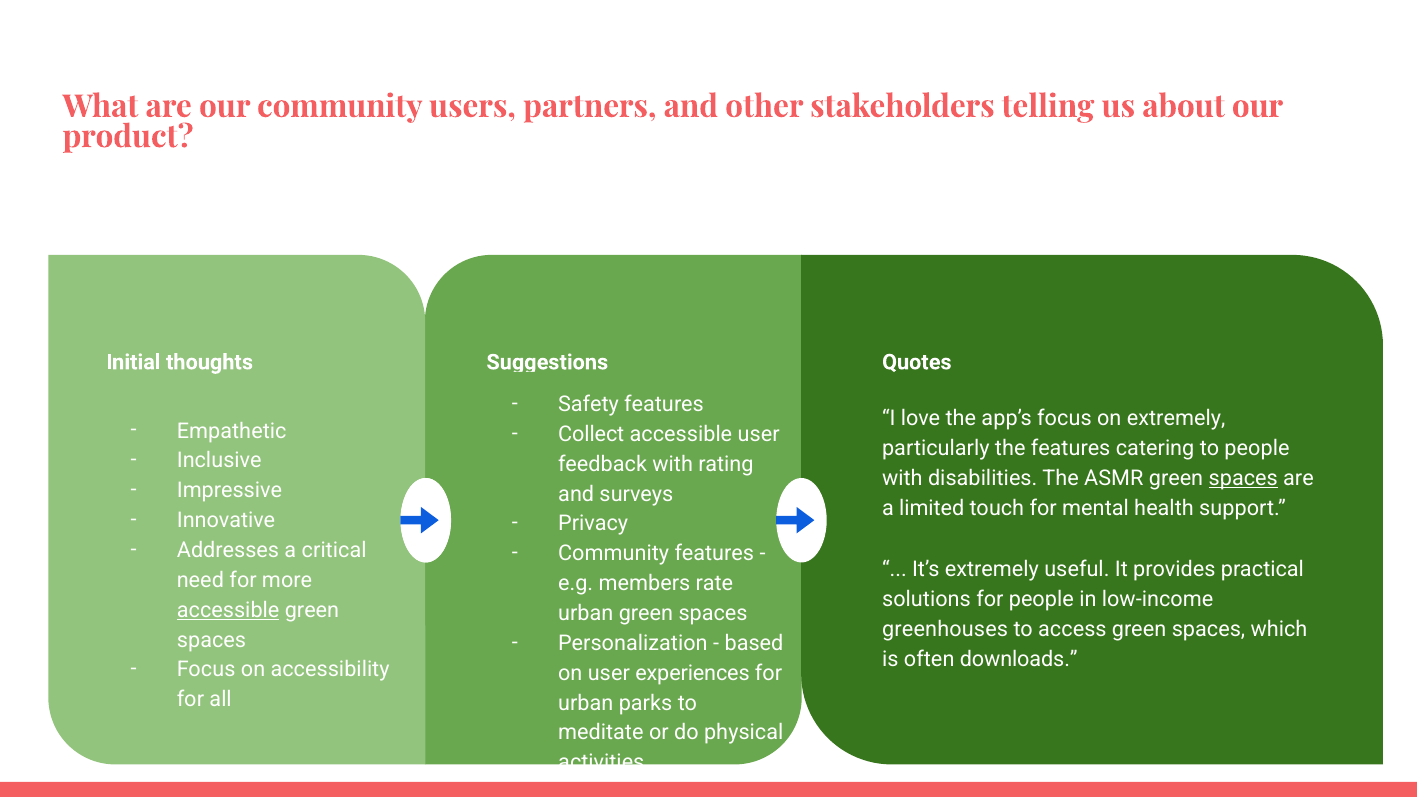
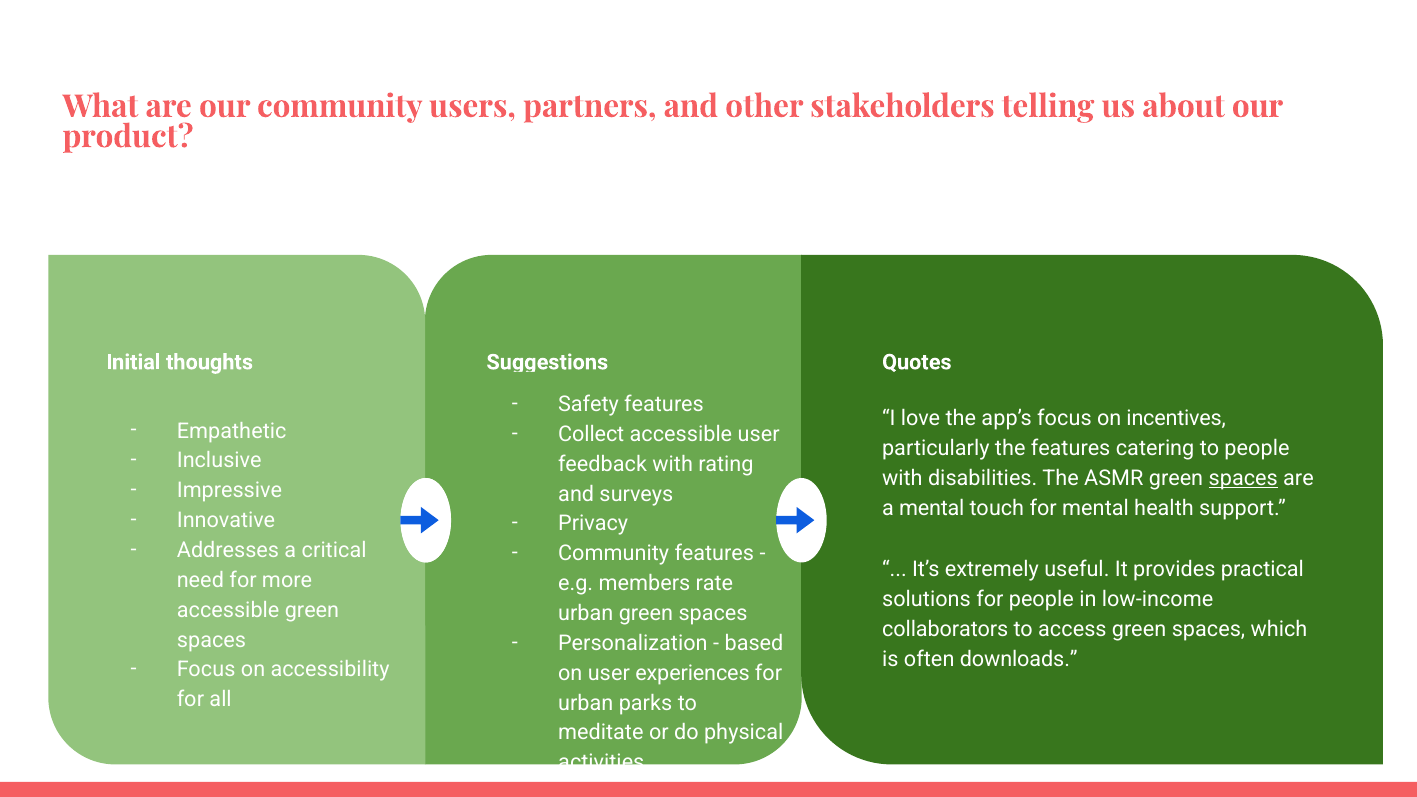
on extremely: extremely -> incentives
a limited: limited -> mental
accessible at (228, 610) underline: present -> none
greenhouses: greenhouses -> collaborators
